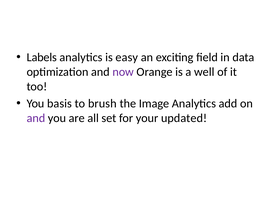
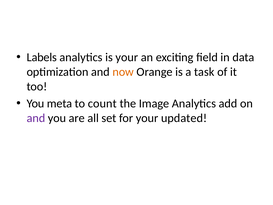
is easy: easy -> your
now colour: purple -> orange
well: well -> task
basis: basis -> meta
brush: brush -> count
